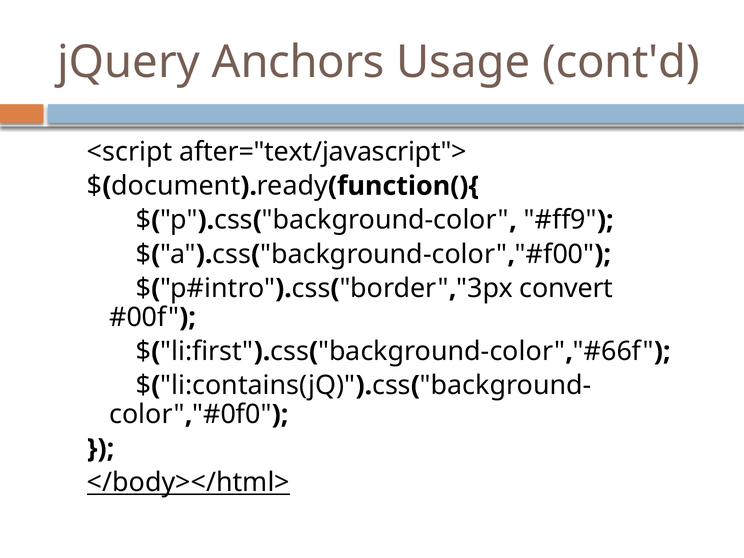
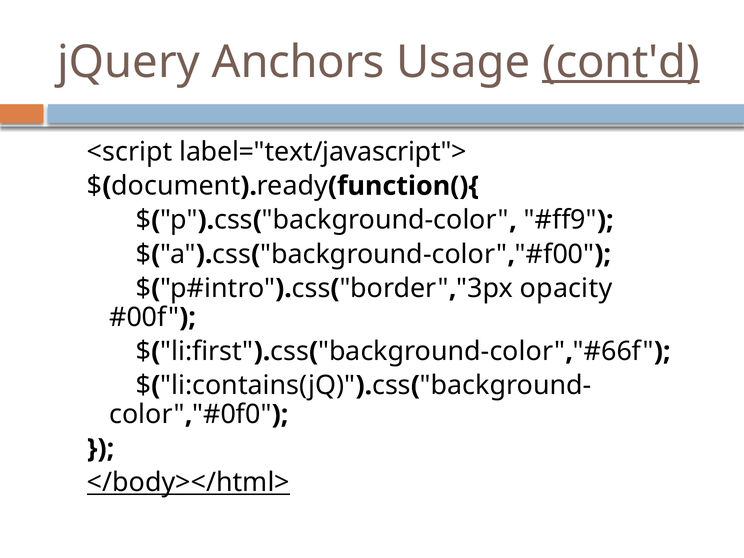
cont'd underline: none -> present
after="text/javascript">: after="text/javascript"> -> label="text/javascript">
convert: convert -> opacity
